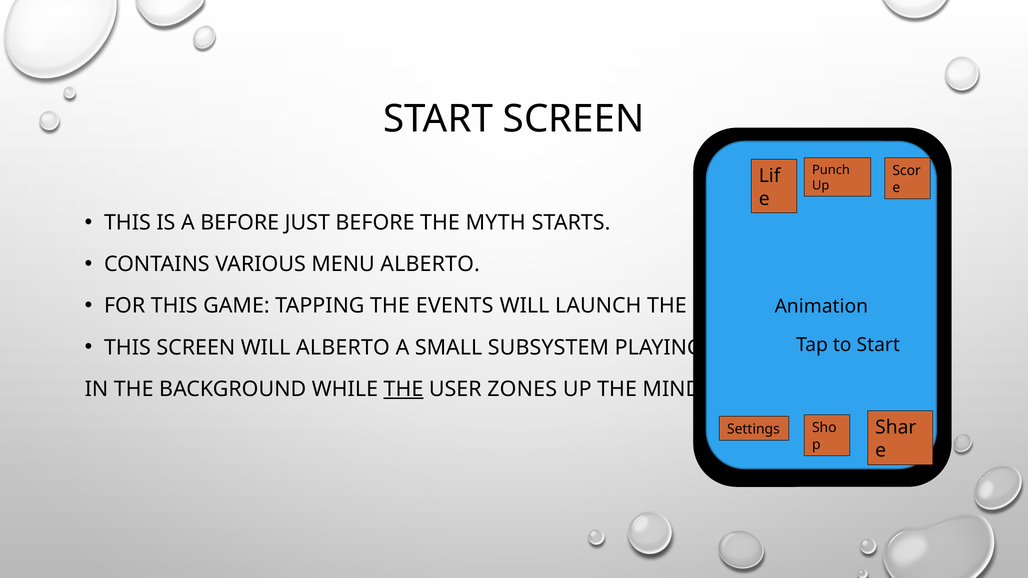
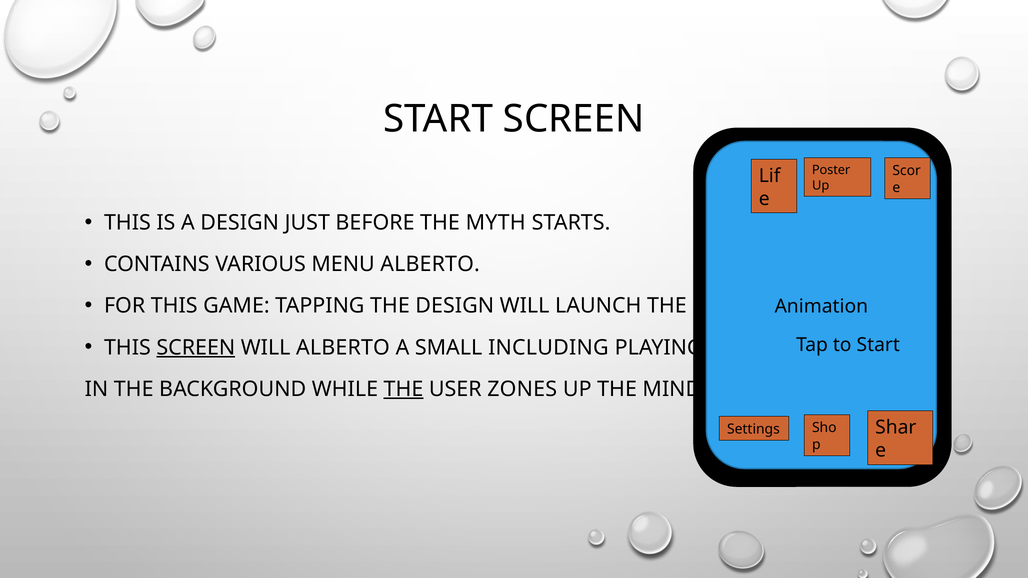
Punch: Punch -> Poster
A BEFORE: BEFORE -> DESIGN
THE EVENTS: EVENTS -> DESIGN
SCREEN at (196, 348) underline: none -> present
SUBSYSTEM: SUBSYSTEM -> INCLUDING
